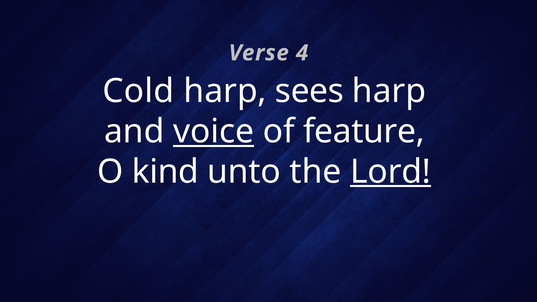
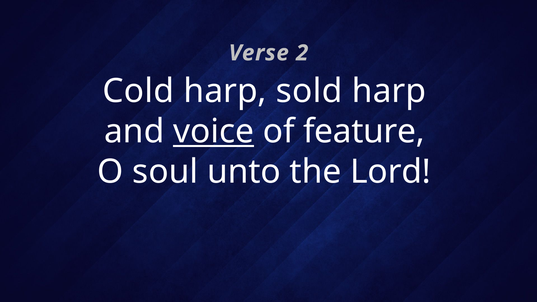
4: 4 -> 2
sees: sees -> sold
kind: kind -> soul
Lord underline: present -> none
